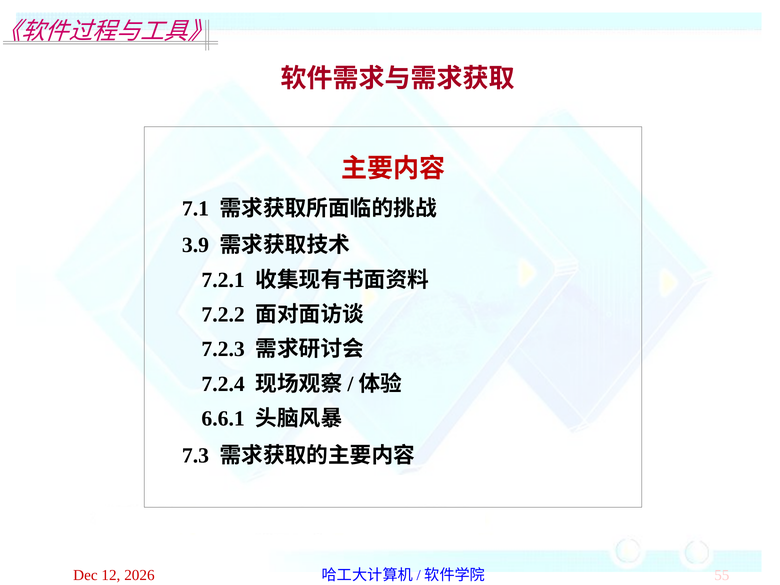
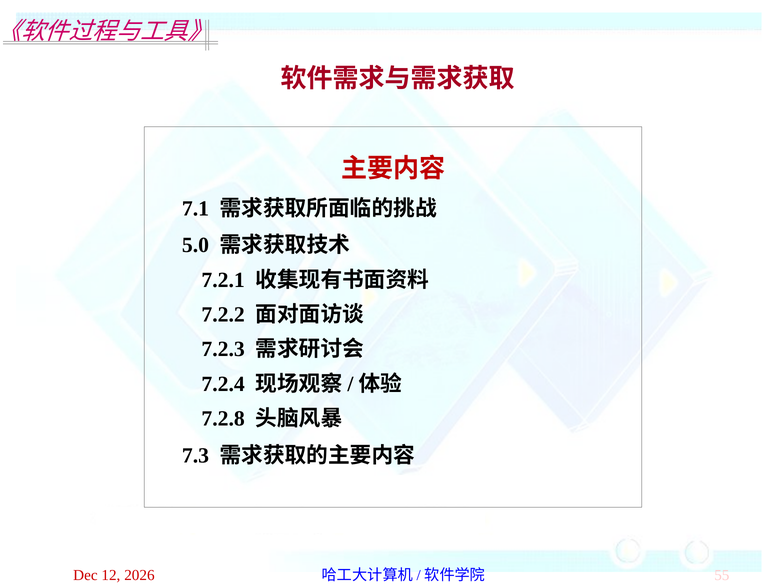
3.9: 3.9 -> 5.0
6.6.1: 6.6.1 -> 7.2.8
